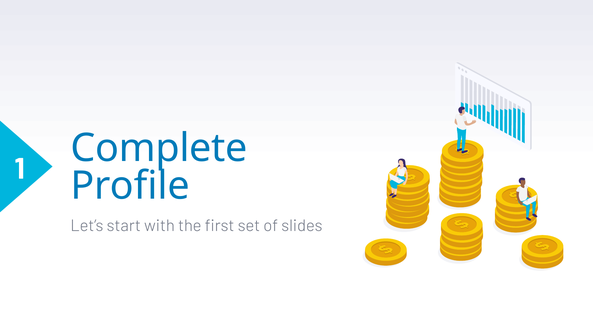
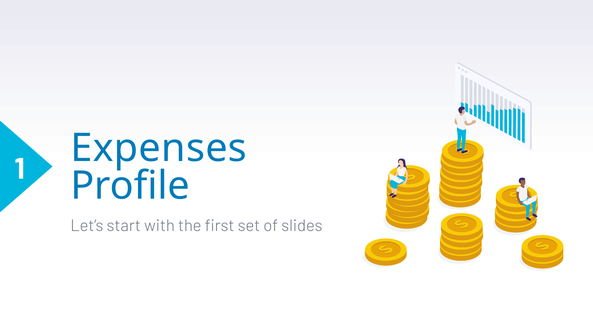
Complete: Complete -> Expenses
